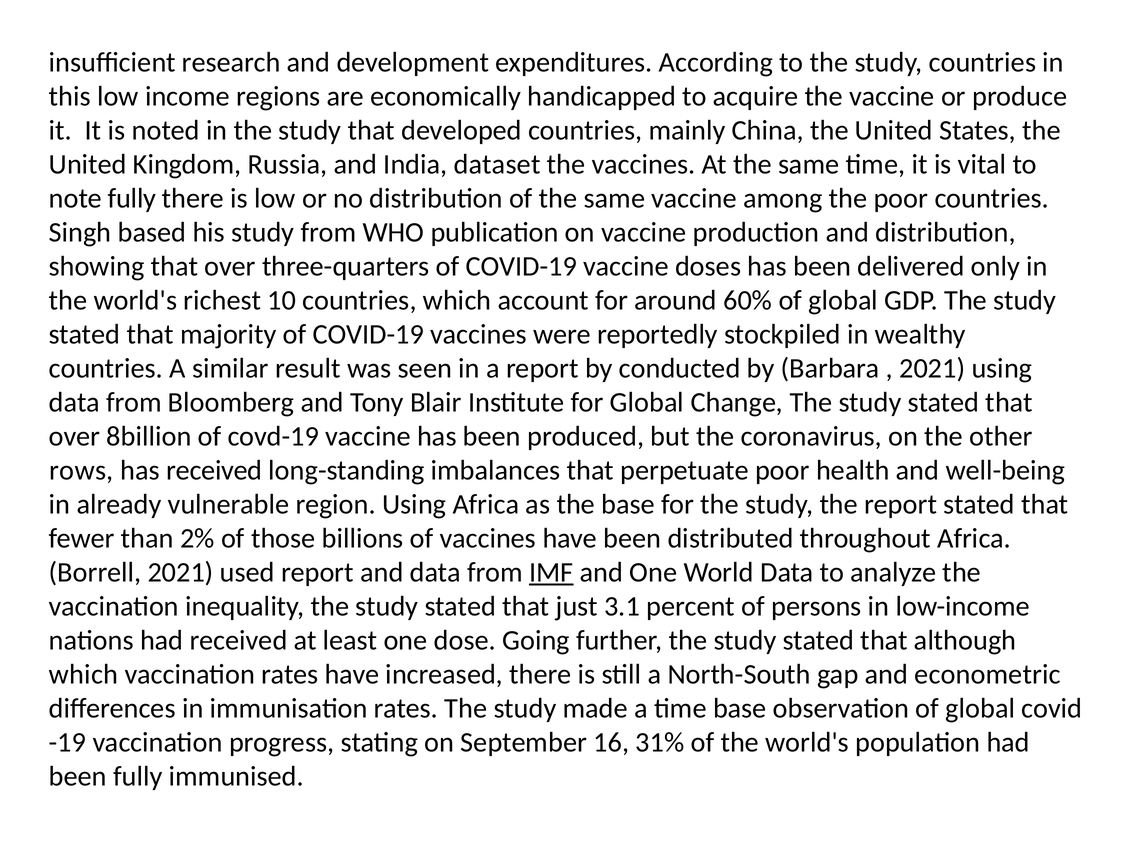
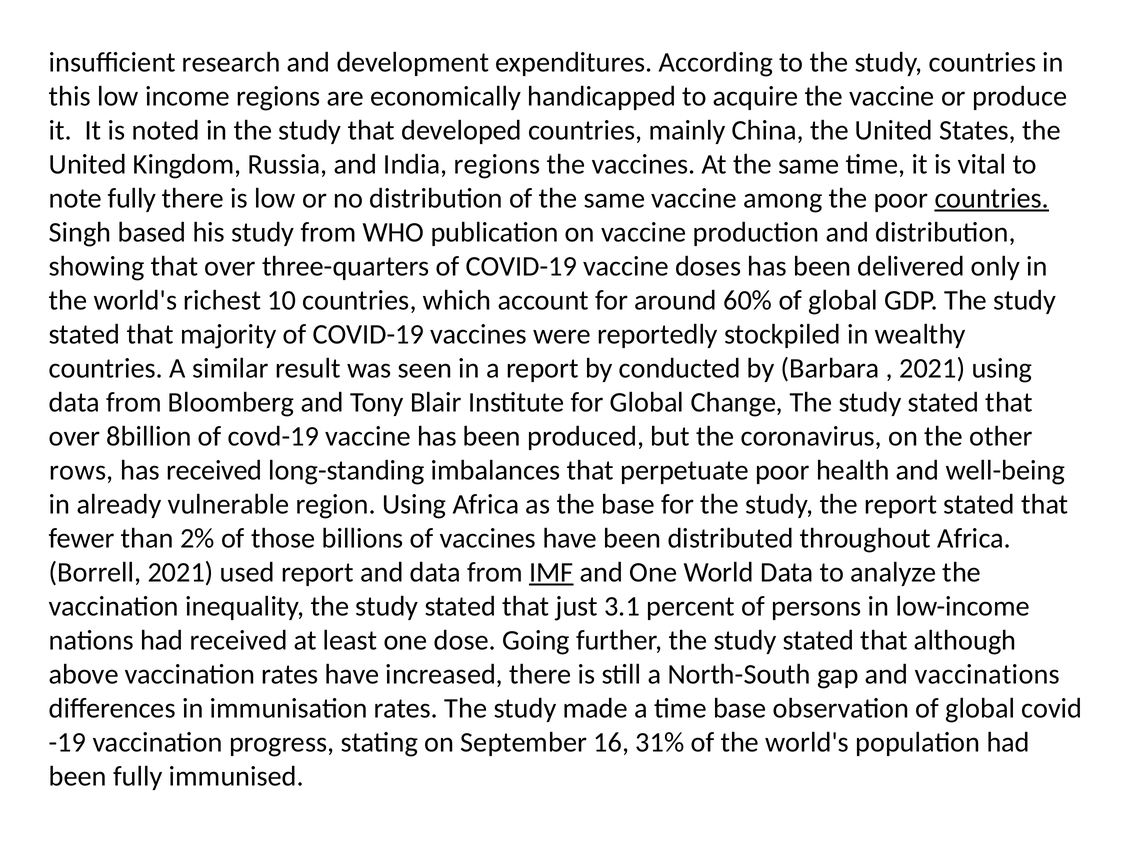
India dataset: dataset -> regions
countries at (992, 198) underline: none -> present
which at (84, 674): which -> above
econometric: econometric -> vaccinations
